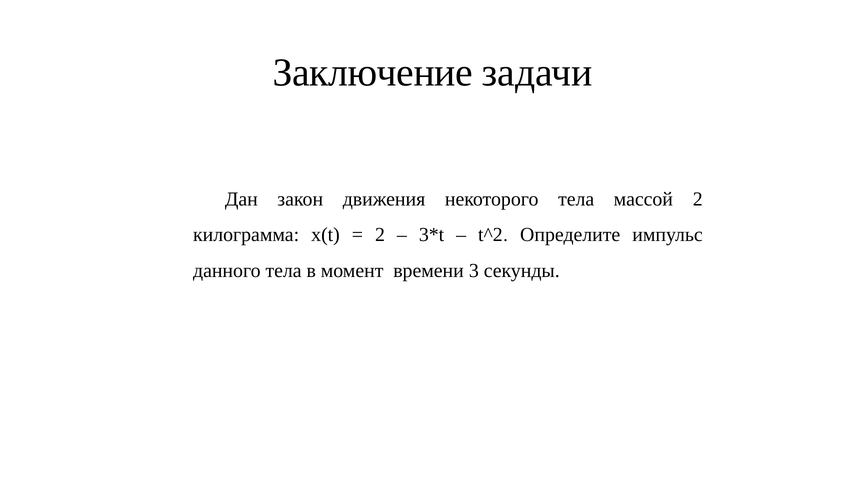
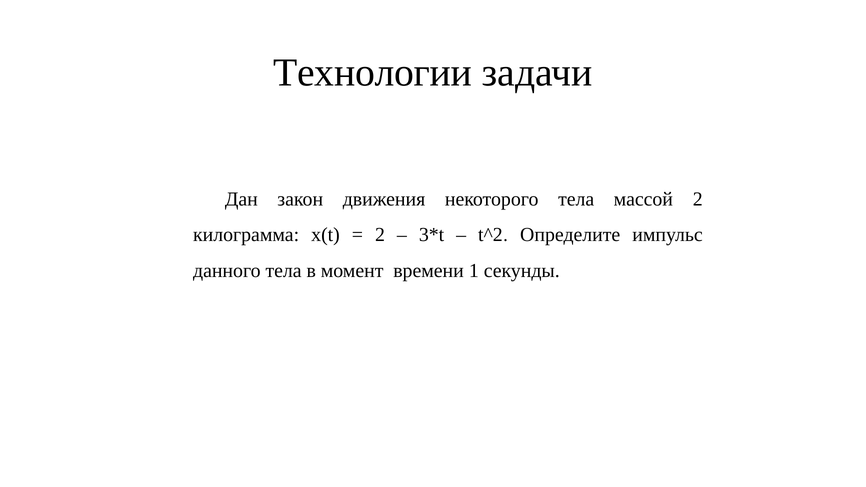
Заключение: Заключение -> Технологии
3: 3 -> 1
